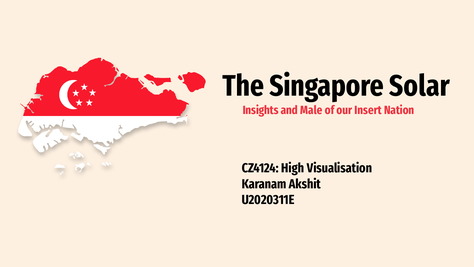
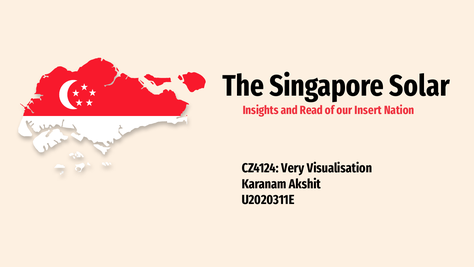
Male: Male -> Read
High: High -> Very
